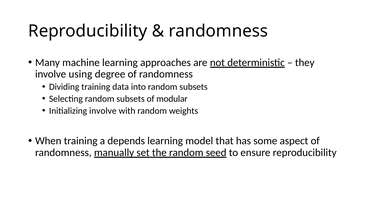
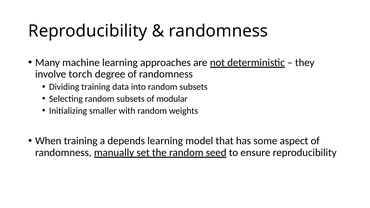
using: using -> torch
Initializing involve: involve -> smaller
